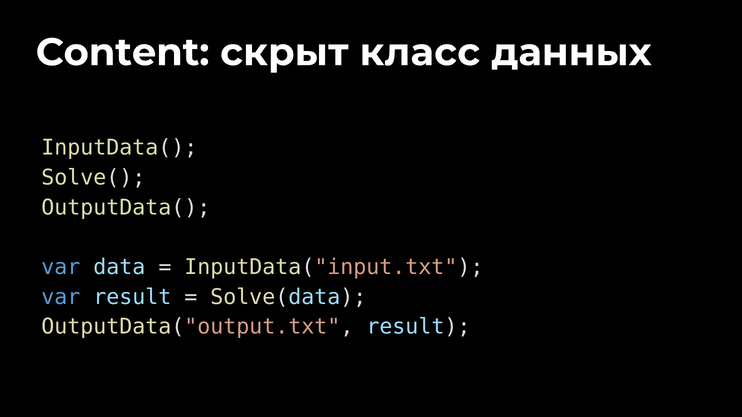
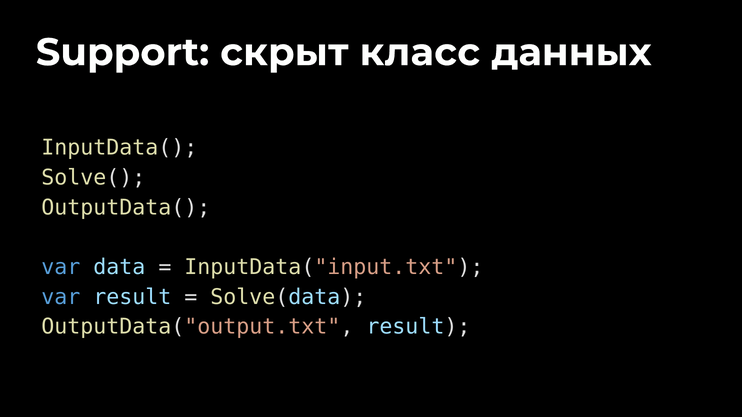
Content: Content -> Support
